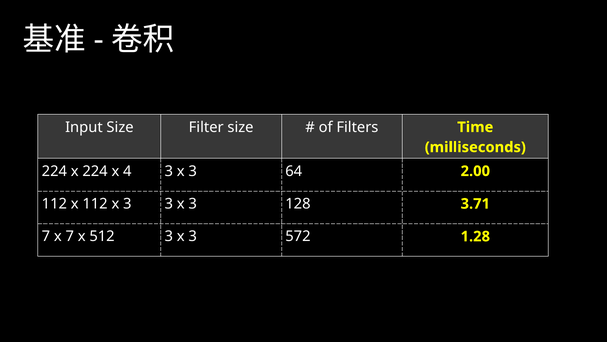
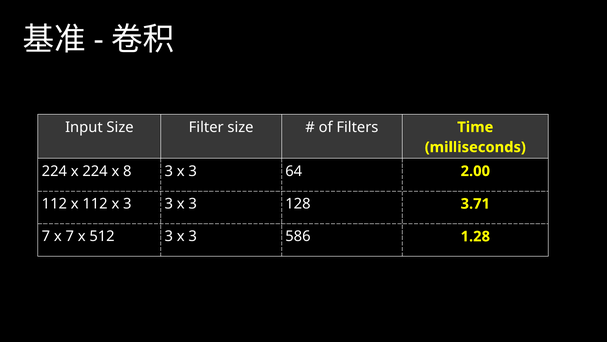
4: 4 -> 8
572: 572 -> 586
